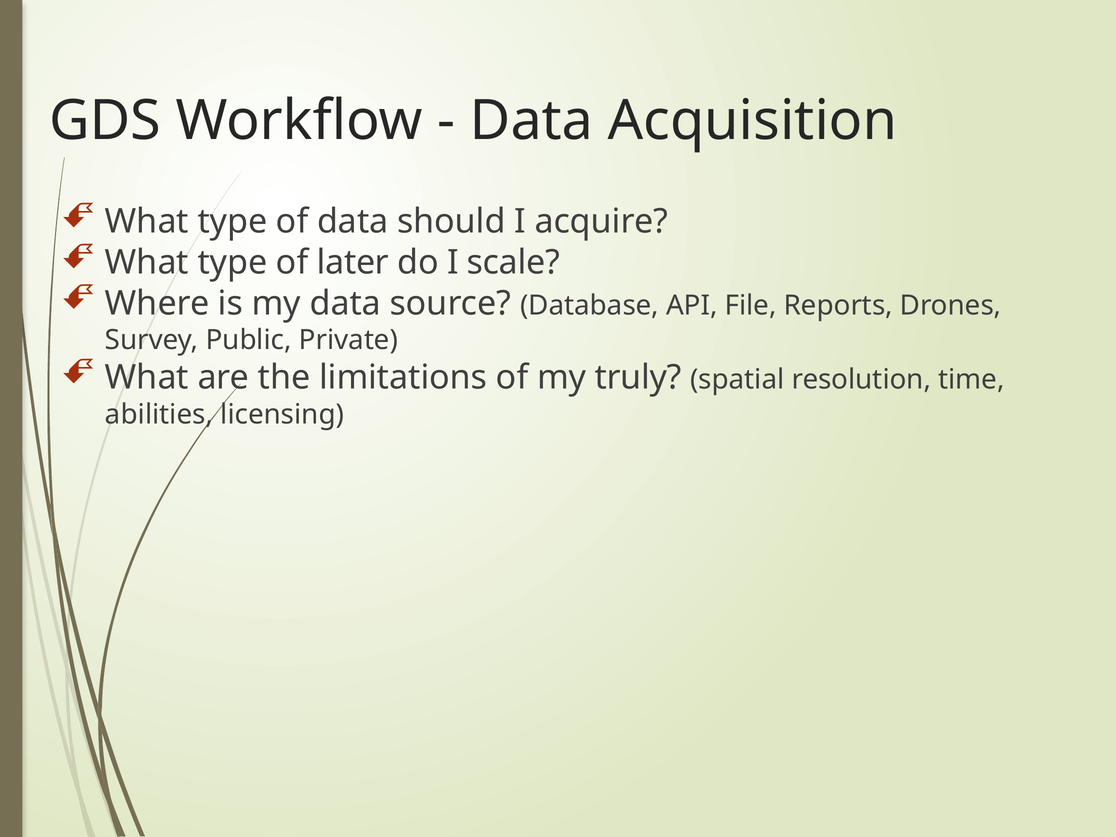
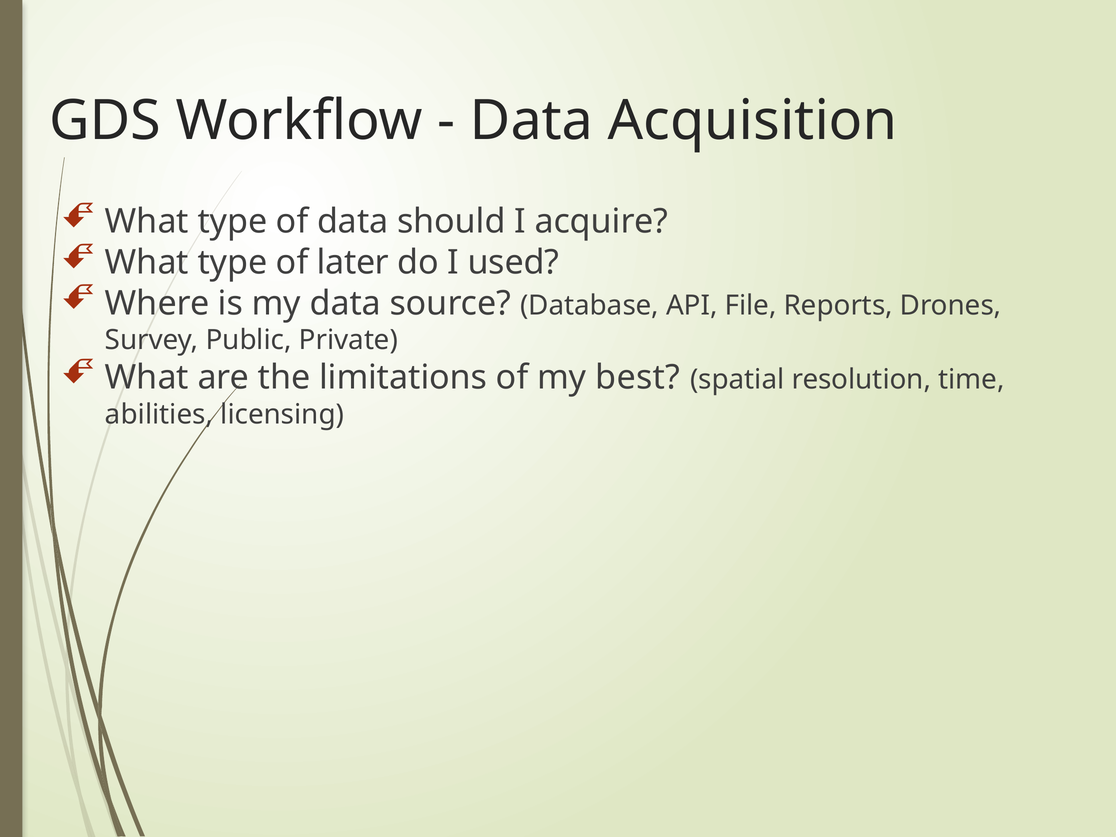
scale: scale -> used
truly: truly -> best
